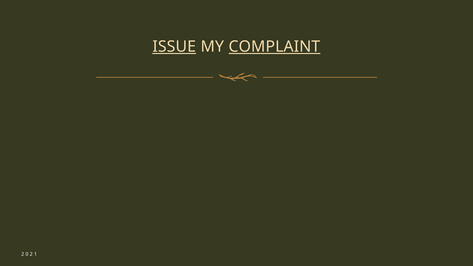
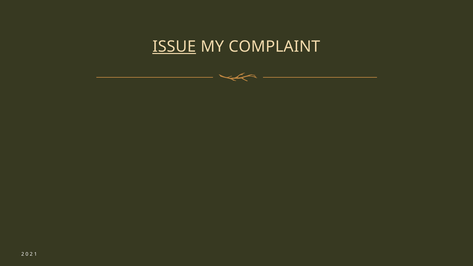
COMPLAINT underline: present -> none
